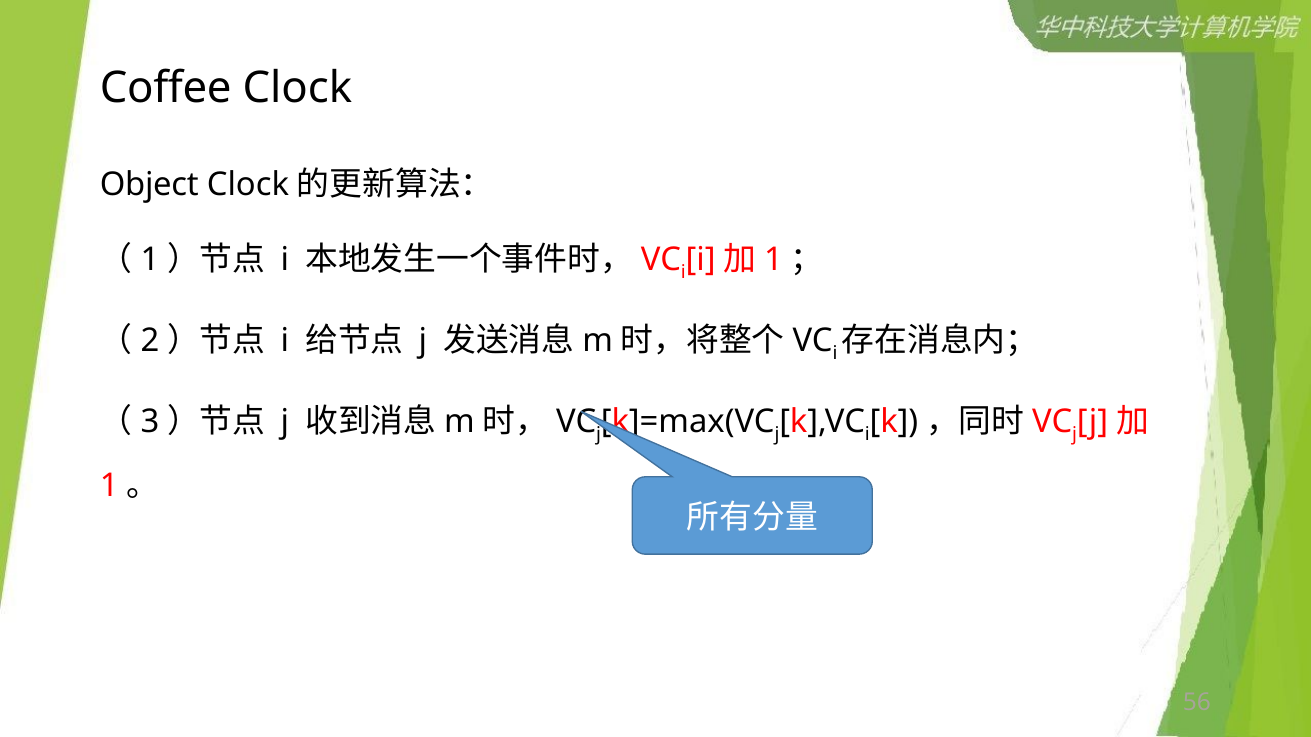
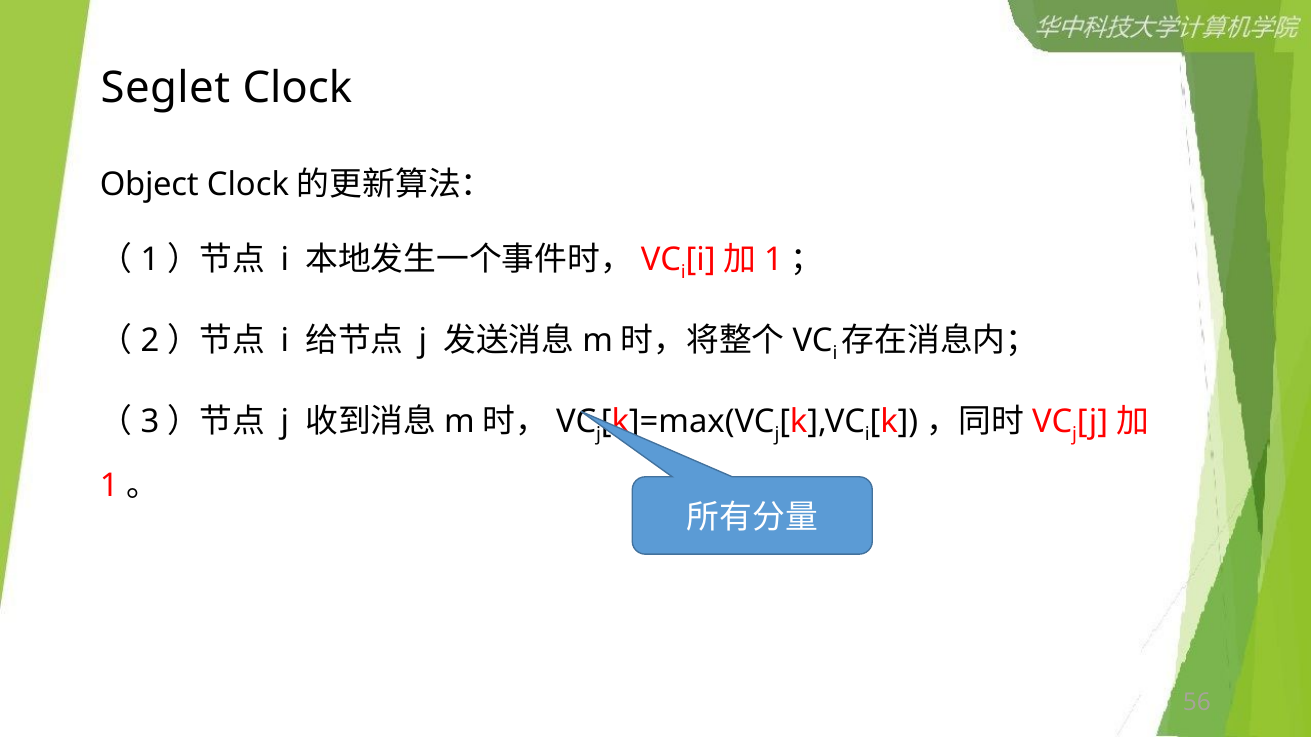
Coffee: Coffee -> Seglet
